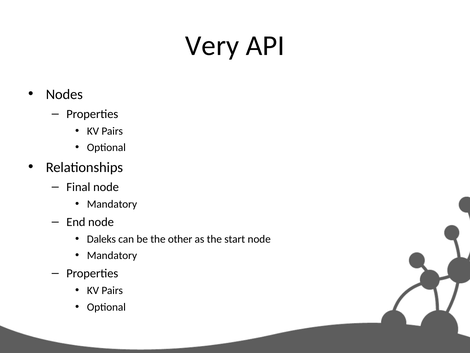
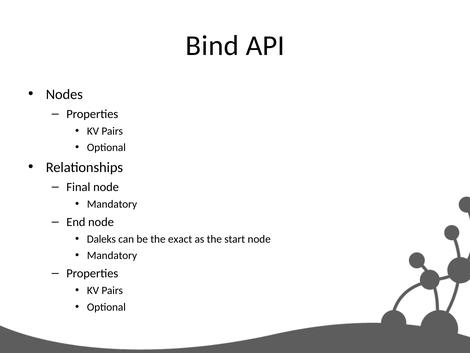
Very: Very -> Bind
other: other -> exact
